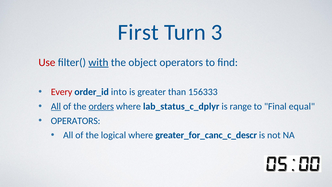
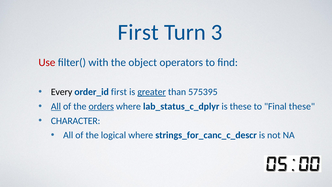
with underline: present -> none
Every colour: red -> black
order_id into: into -> first
greater underline: none -> present
156333: 156333 -> 575395
is range: range -> these
Final equal: equal -> these
OPERATORS at (76, 121): OPERATORS -> CHARACTER
greater_for_canc_c_descr: greater_for_canc_c_descr -> strings_for_canc_c_descr
